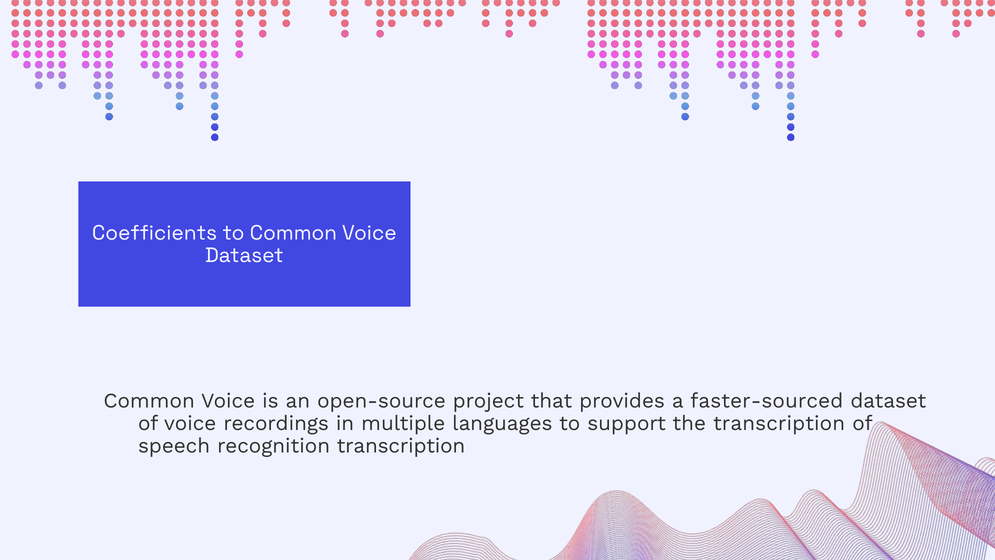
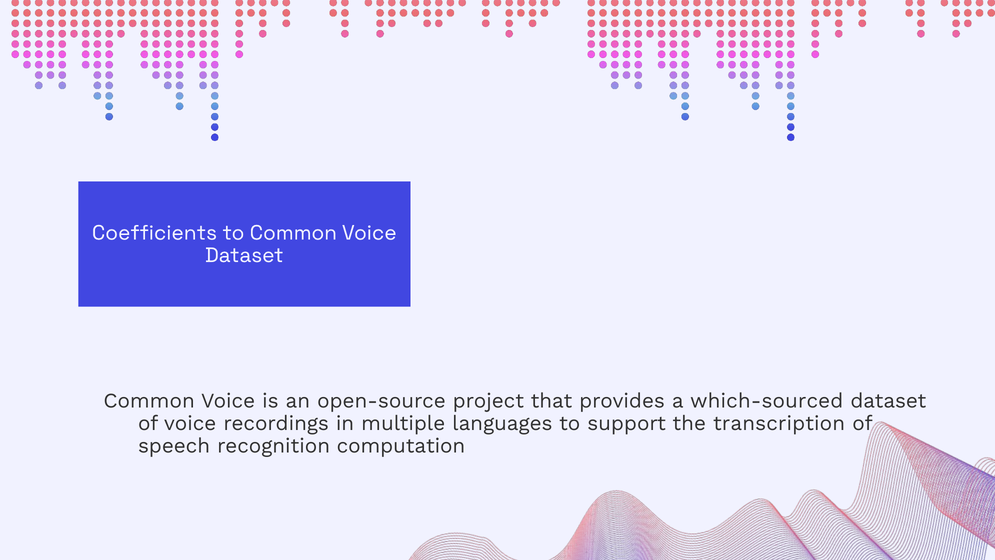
faster-sourced: faster-sourced -> which-sourced
recognition transcription: transcription -> computation
